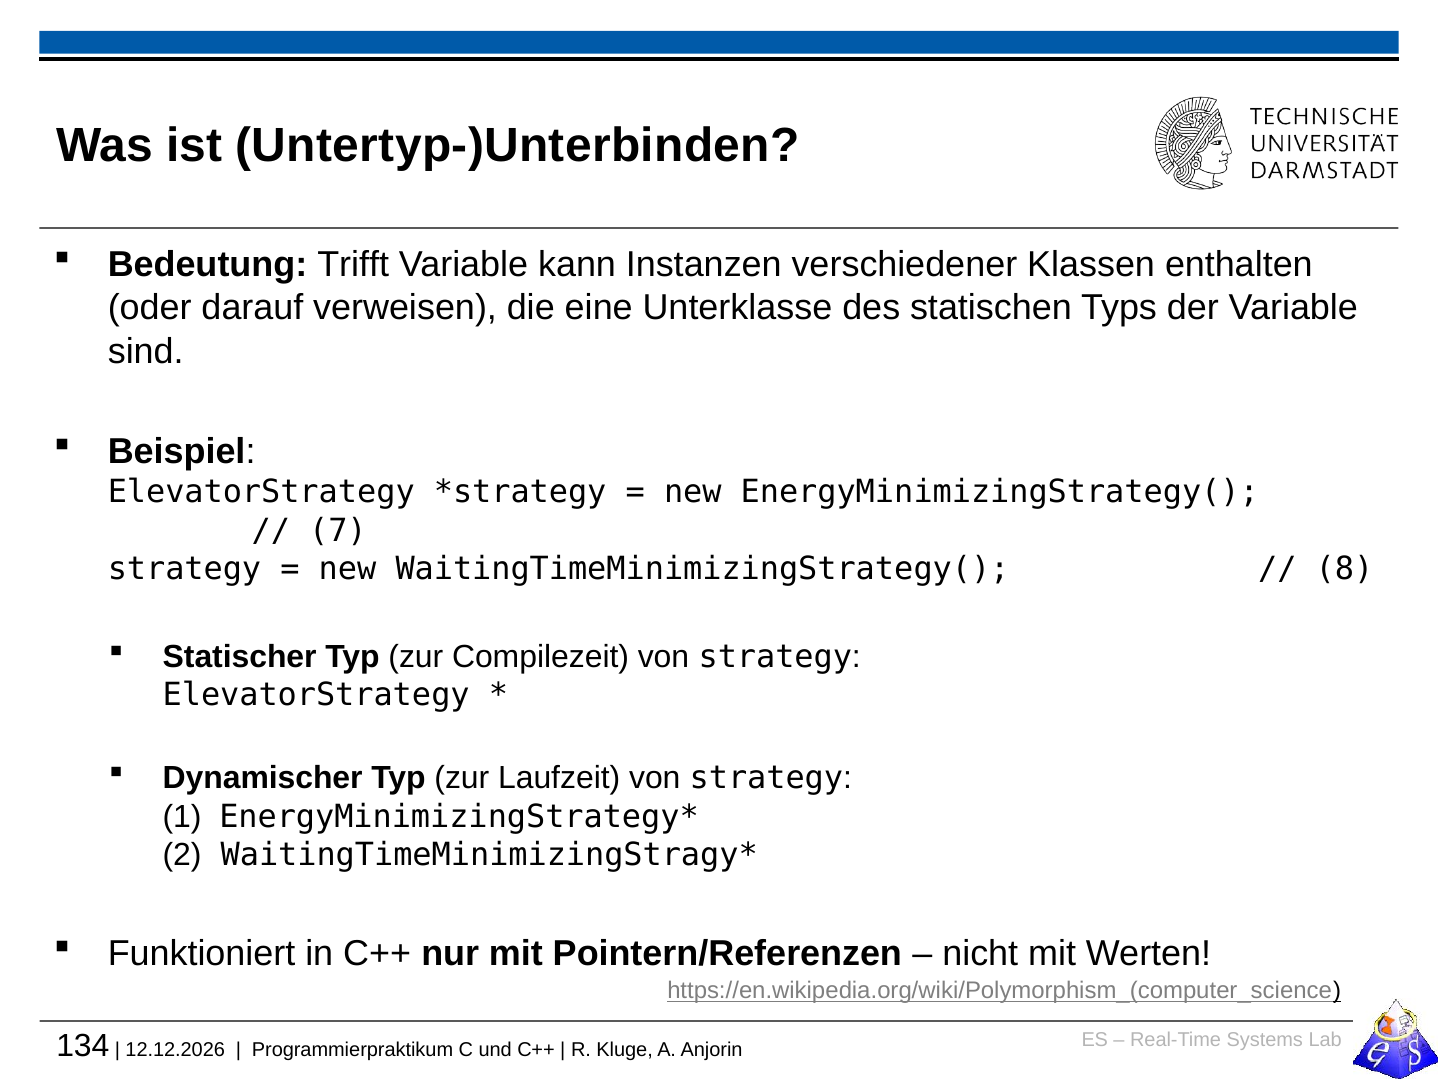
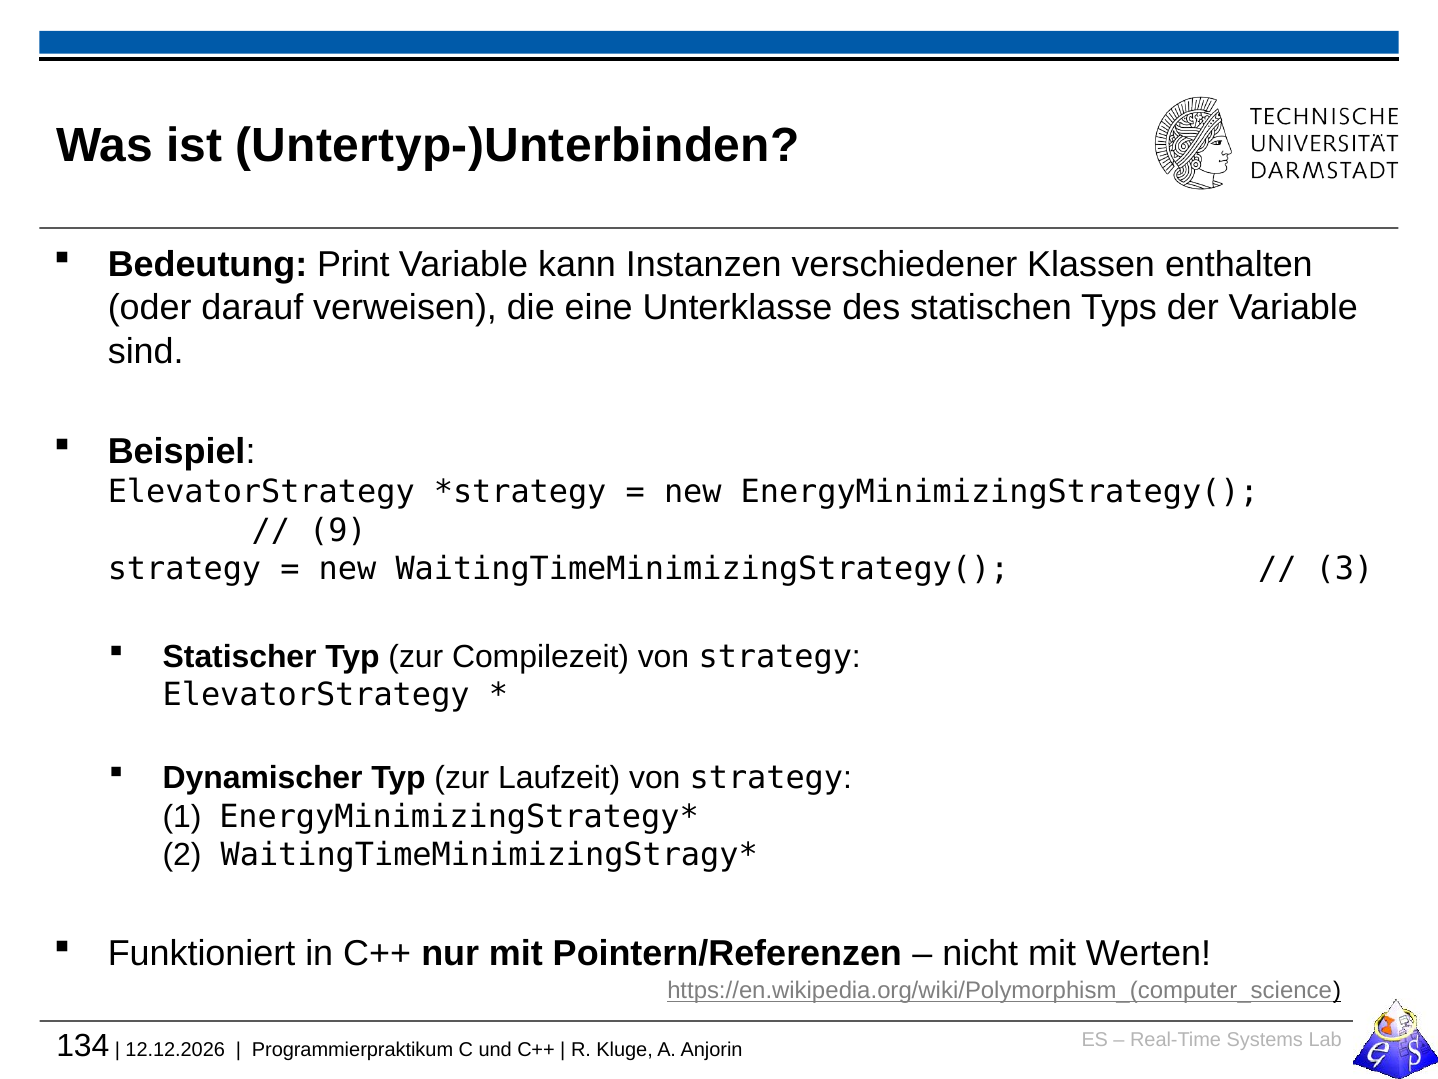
Trifft: Trifft -> Print
7: 7 -> 9
8: 8 -> 3
